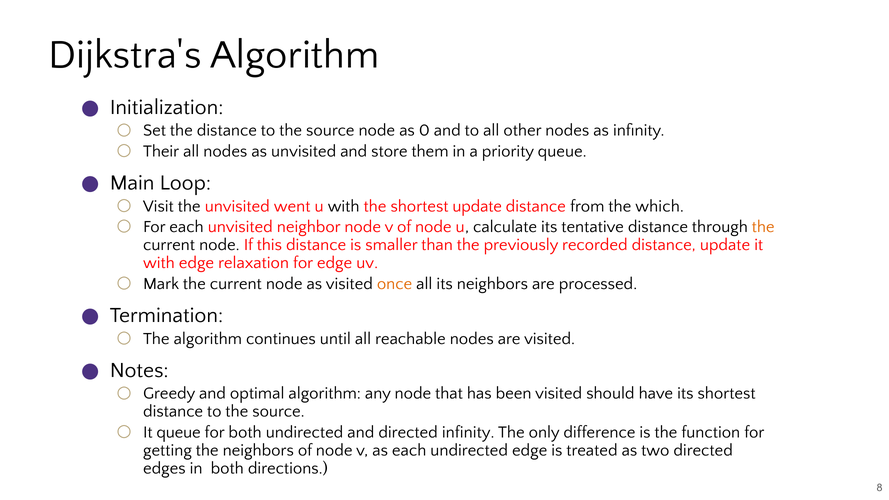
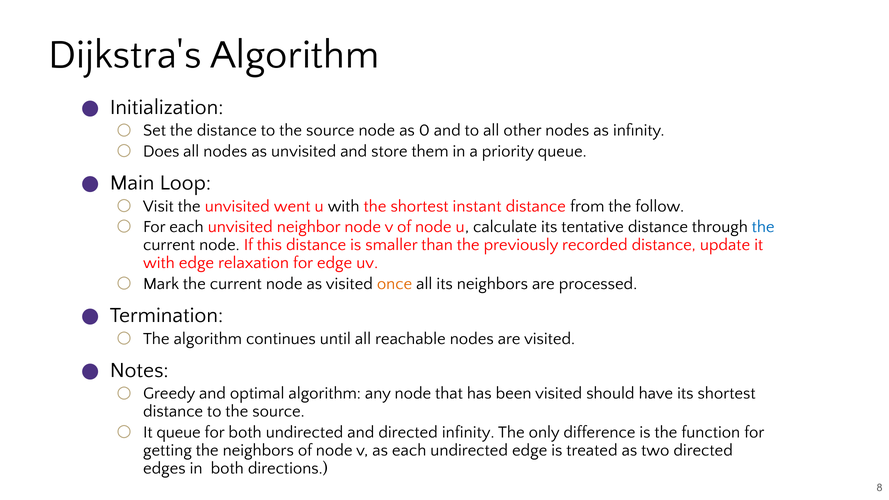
Their: Their -> Does
shortest update: update -> instant
which: which -> follow
the at (763, 227) colour: orange -> blue
